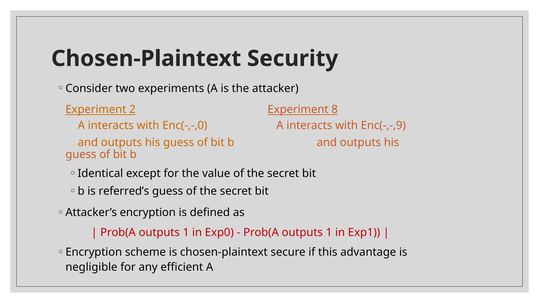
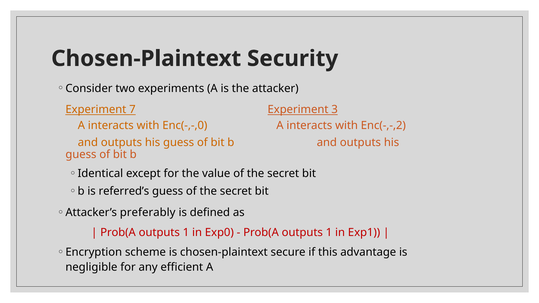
2: 2 -> 7
8: 8 -> 3
Enc(-,-,9: Enc(-,-,9 -> Enc(-,-,2
Attacker’s encryption: encryption -> preferably
